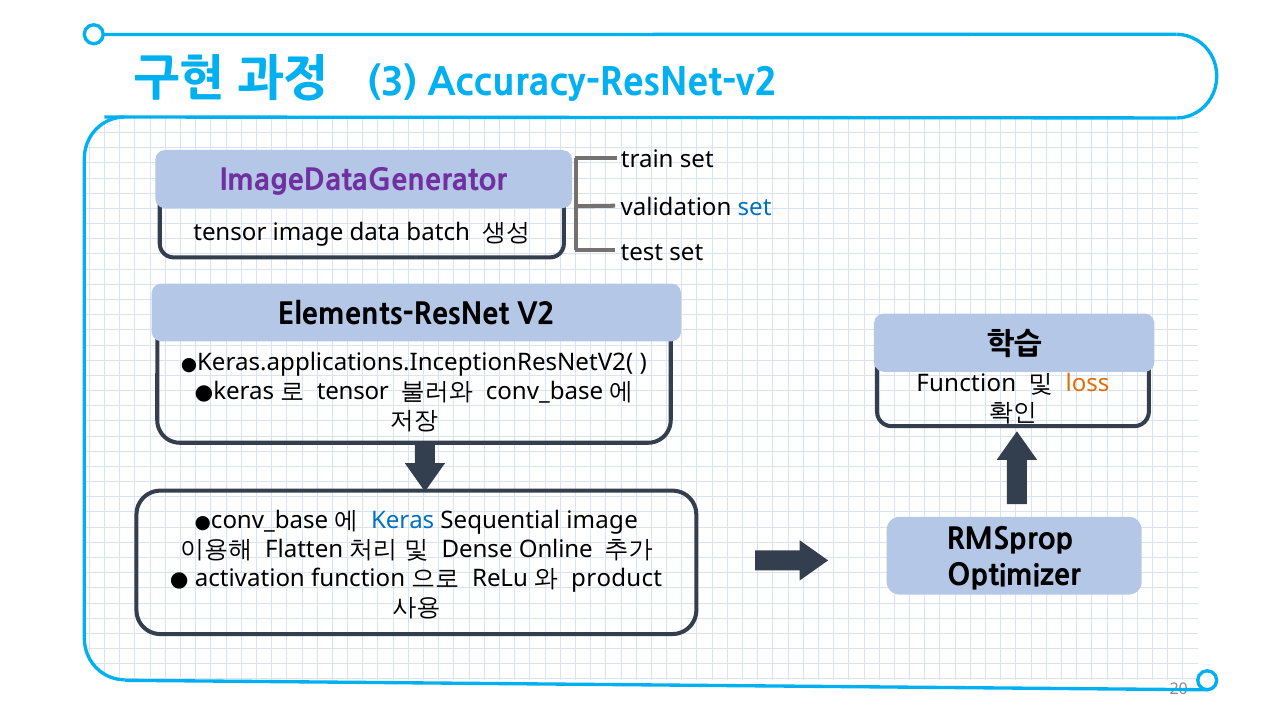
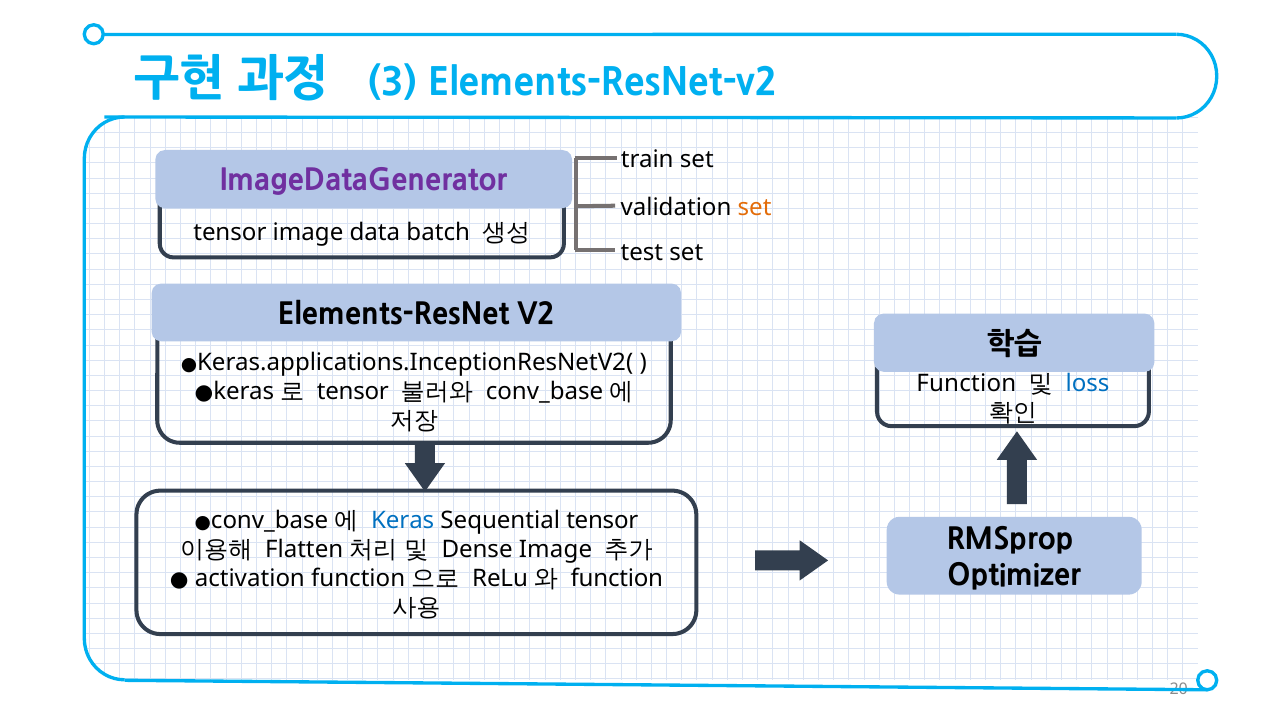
Accuracy-ResNet-v2: Accuracy-ResNet-v2 -> Elements-ResNet-v2
set at (755, 207) colour: blue -> orange
loss colour: orange -> blue
Sequential image: image -> tensor
Dense Online: Online -> Image
product at (617, 579): product -> function
